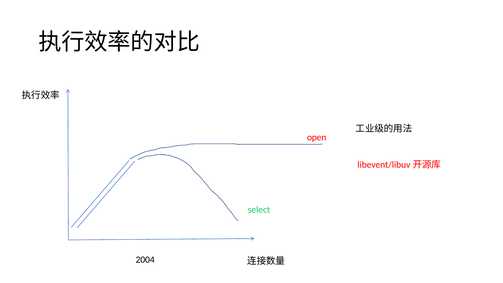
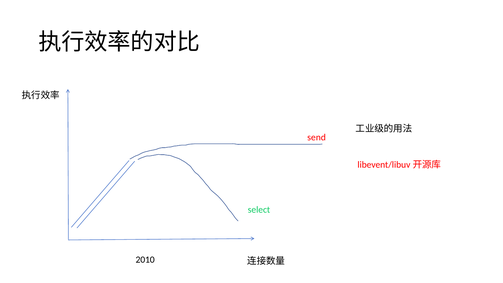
open: open -> send
2004: 2004 -> 2010
